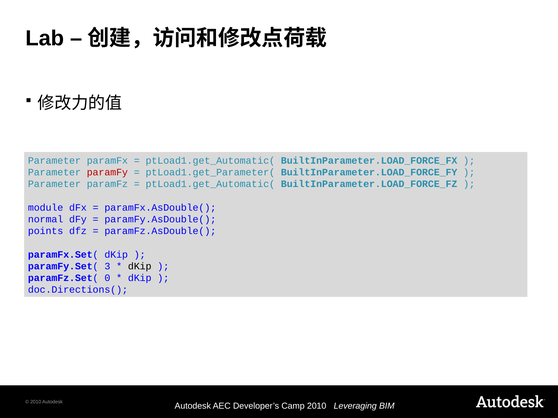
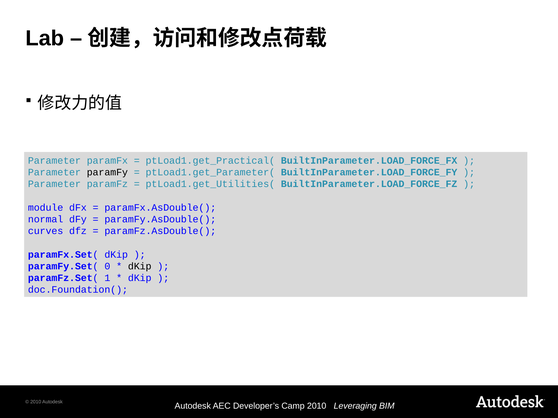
ptLoad1.get_Automatic( at (210, 161): ptLoad1.get_Automatic( -> ptLoad1.get_Practical(
paramFy colour: red -> black
ptLoad1.get_Automatic( at (210, 184): ptLoad1.get_Automatic( -> ptLoad1.get_Utilities(
points: points -> curves
3: 3 -> 0
0: 0 -> 1
doc.Directions(: doc.Directions( -> doc.Foundation(
